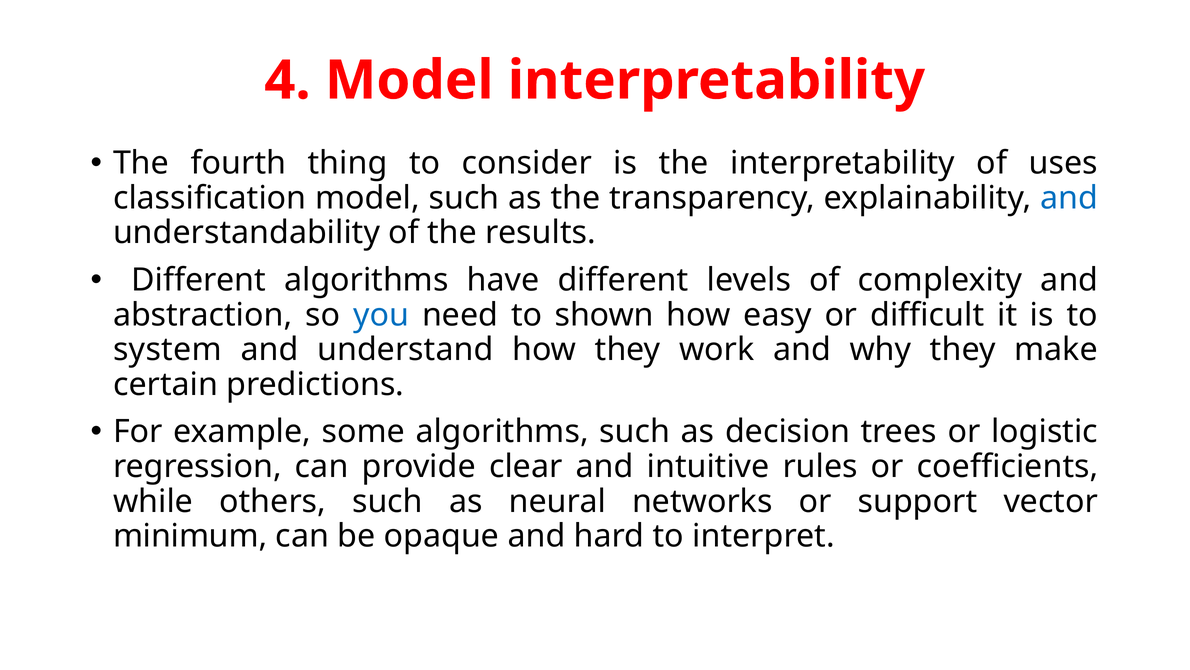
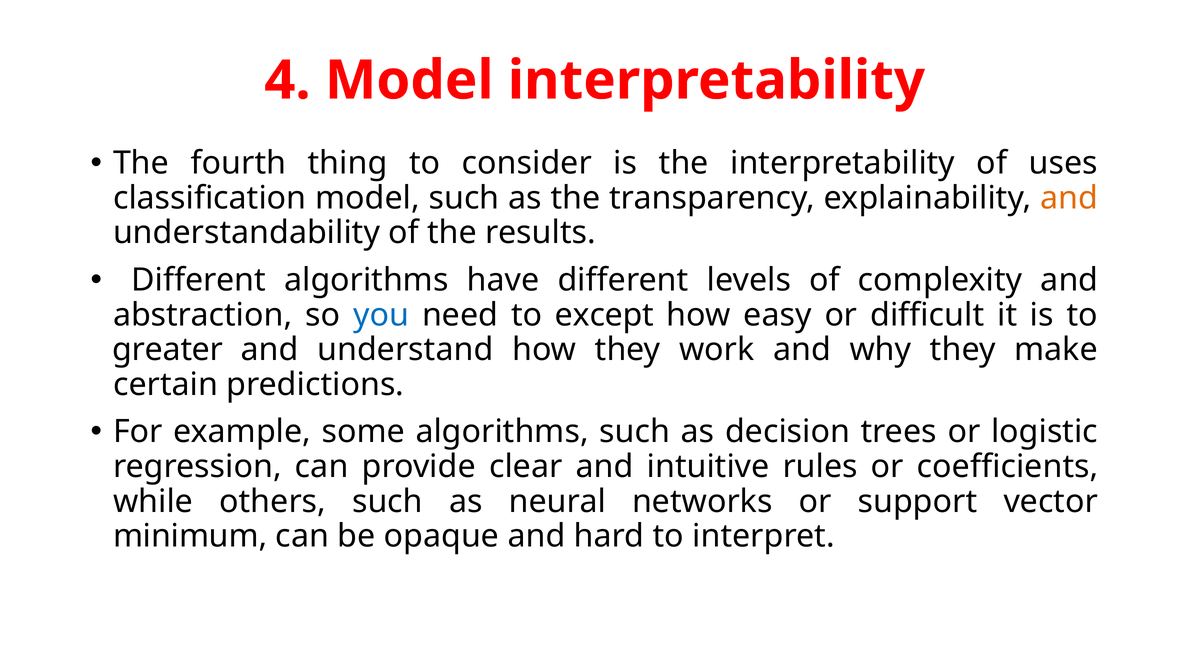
and at (1069, 198) colour: blue -> orange
shown: shown -> except
system: system -> greater
